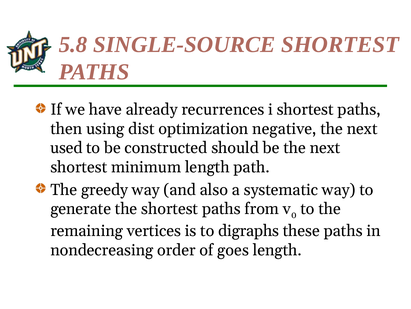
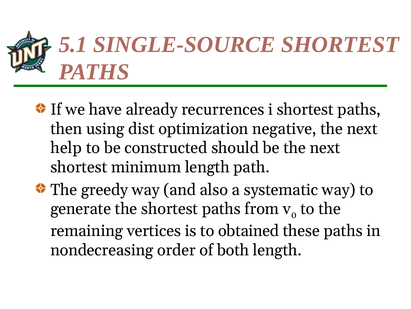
5.8: 5.8 -> 5.1
used: used -> help
digraphs: digraphs -> obtained
goes: goes -> both
